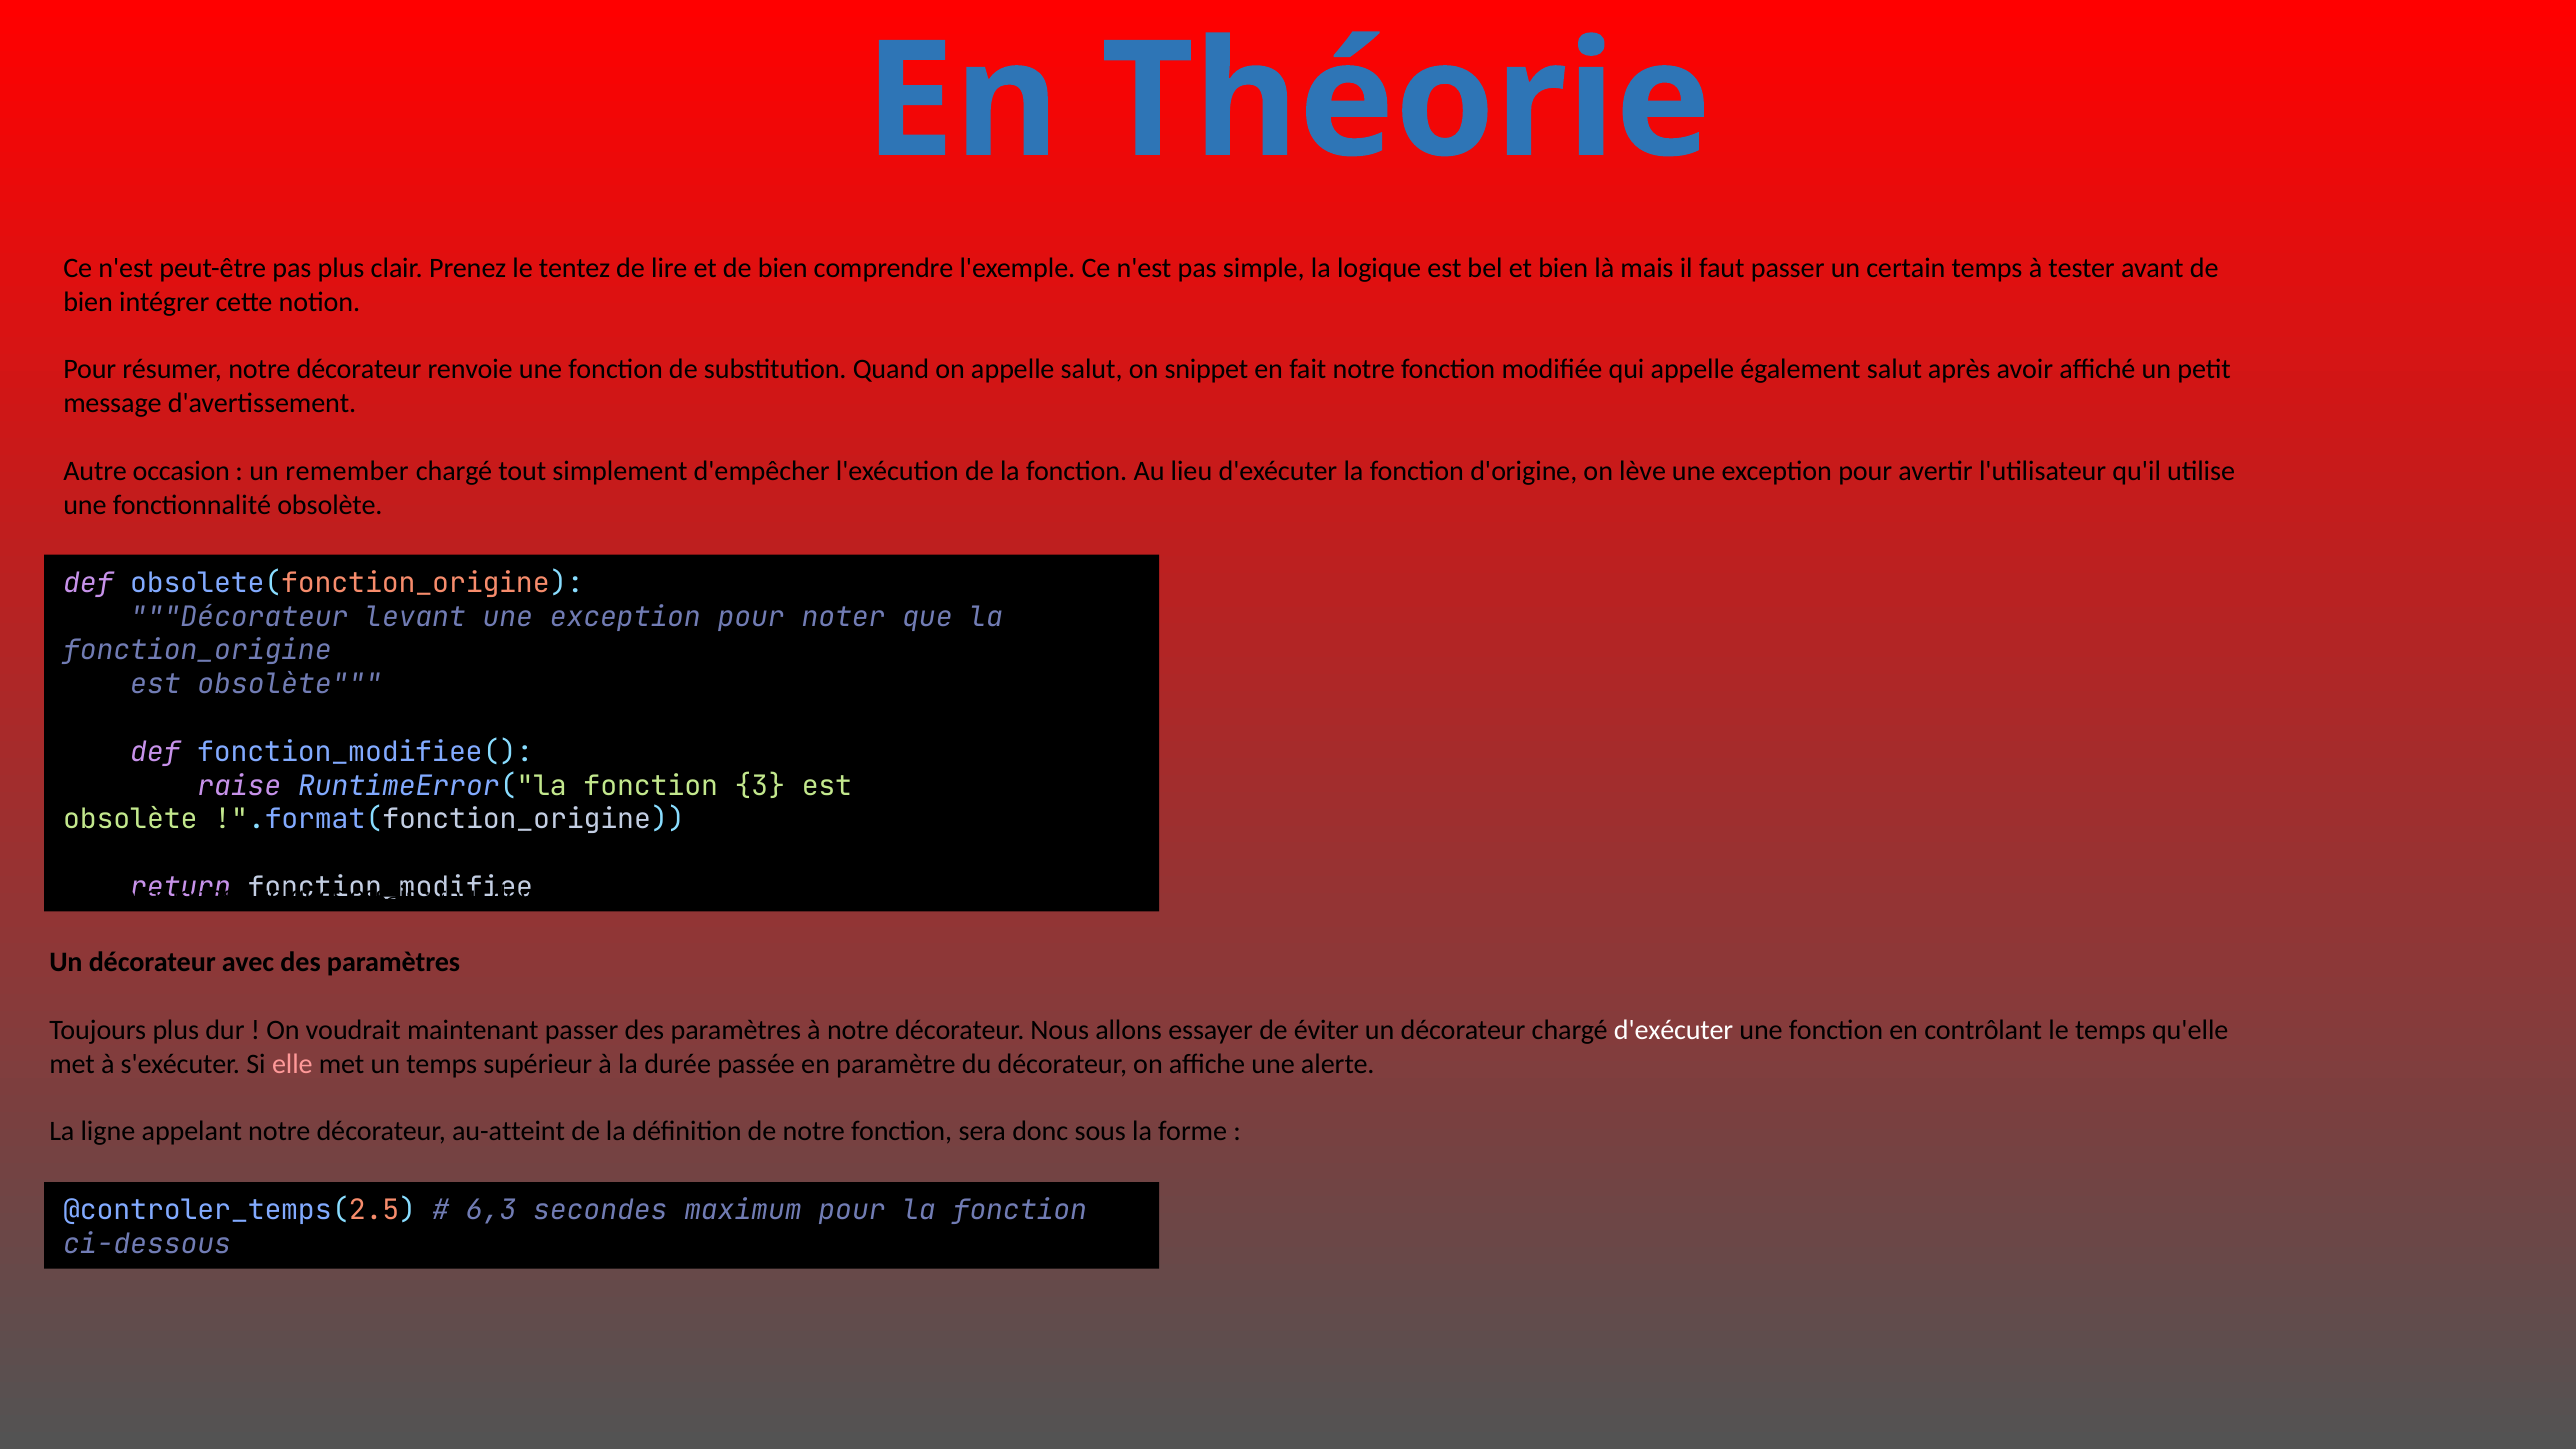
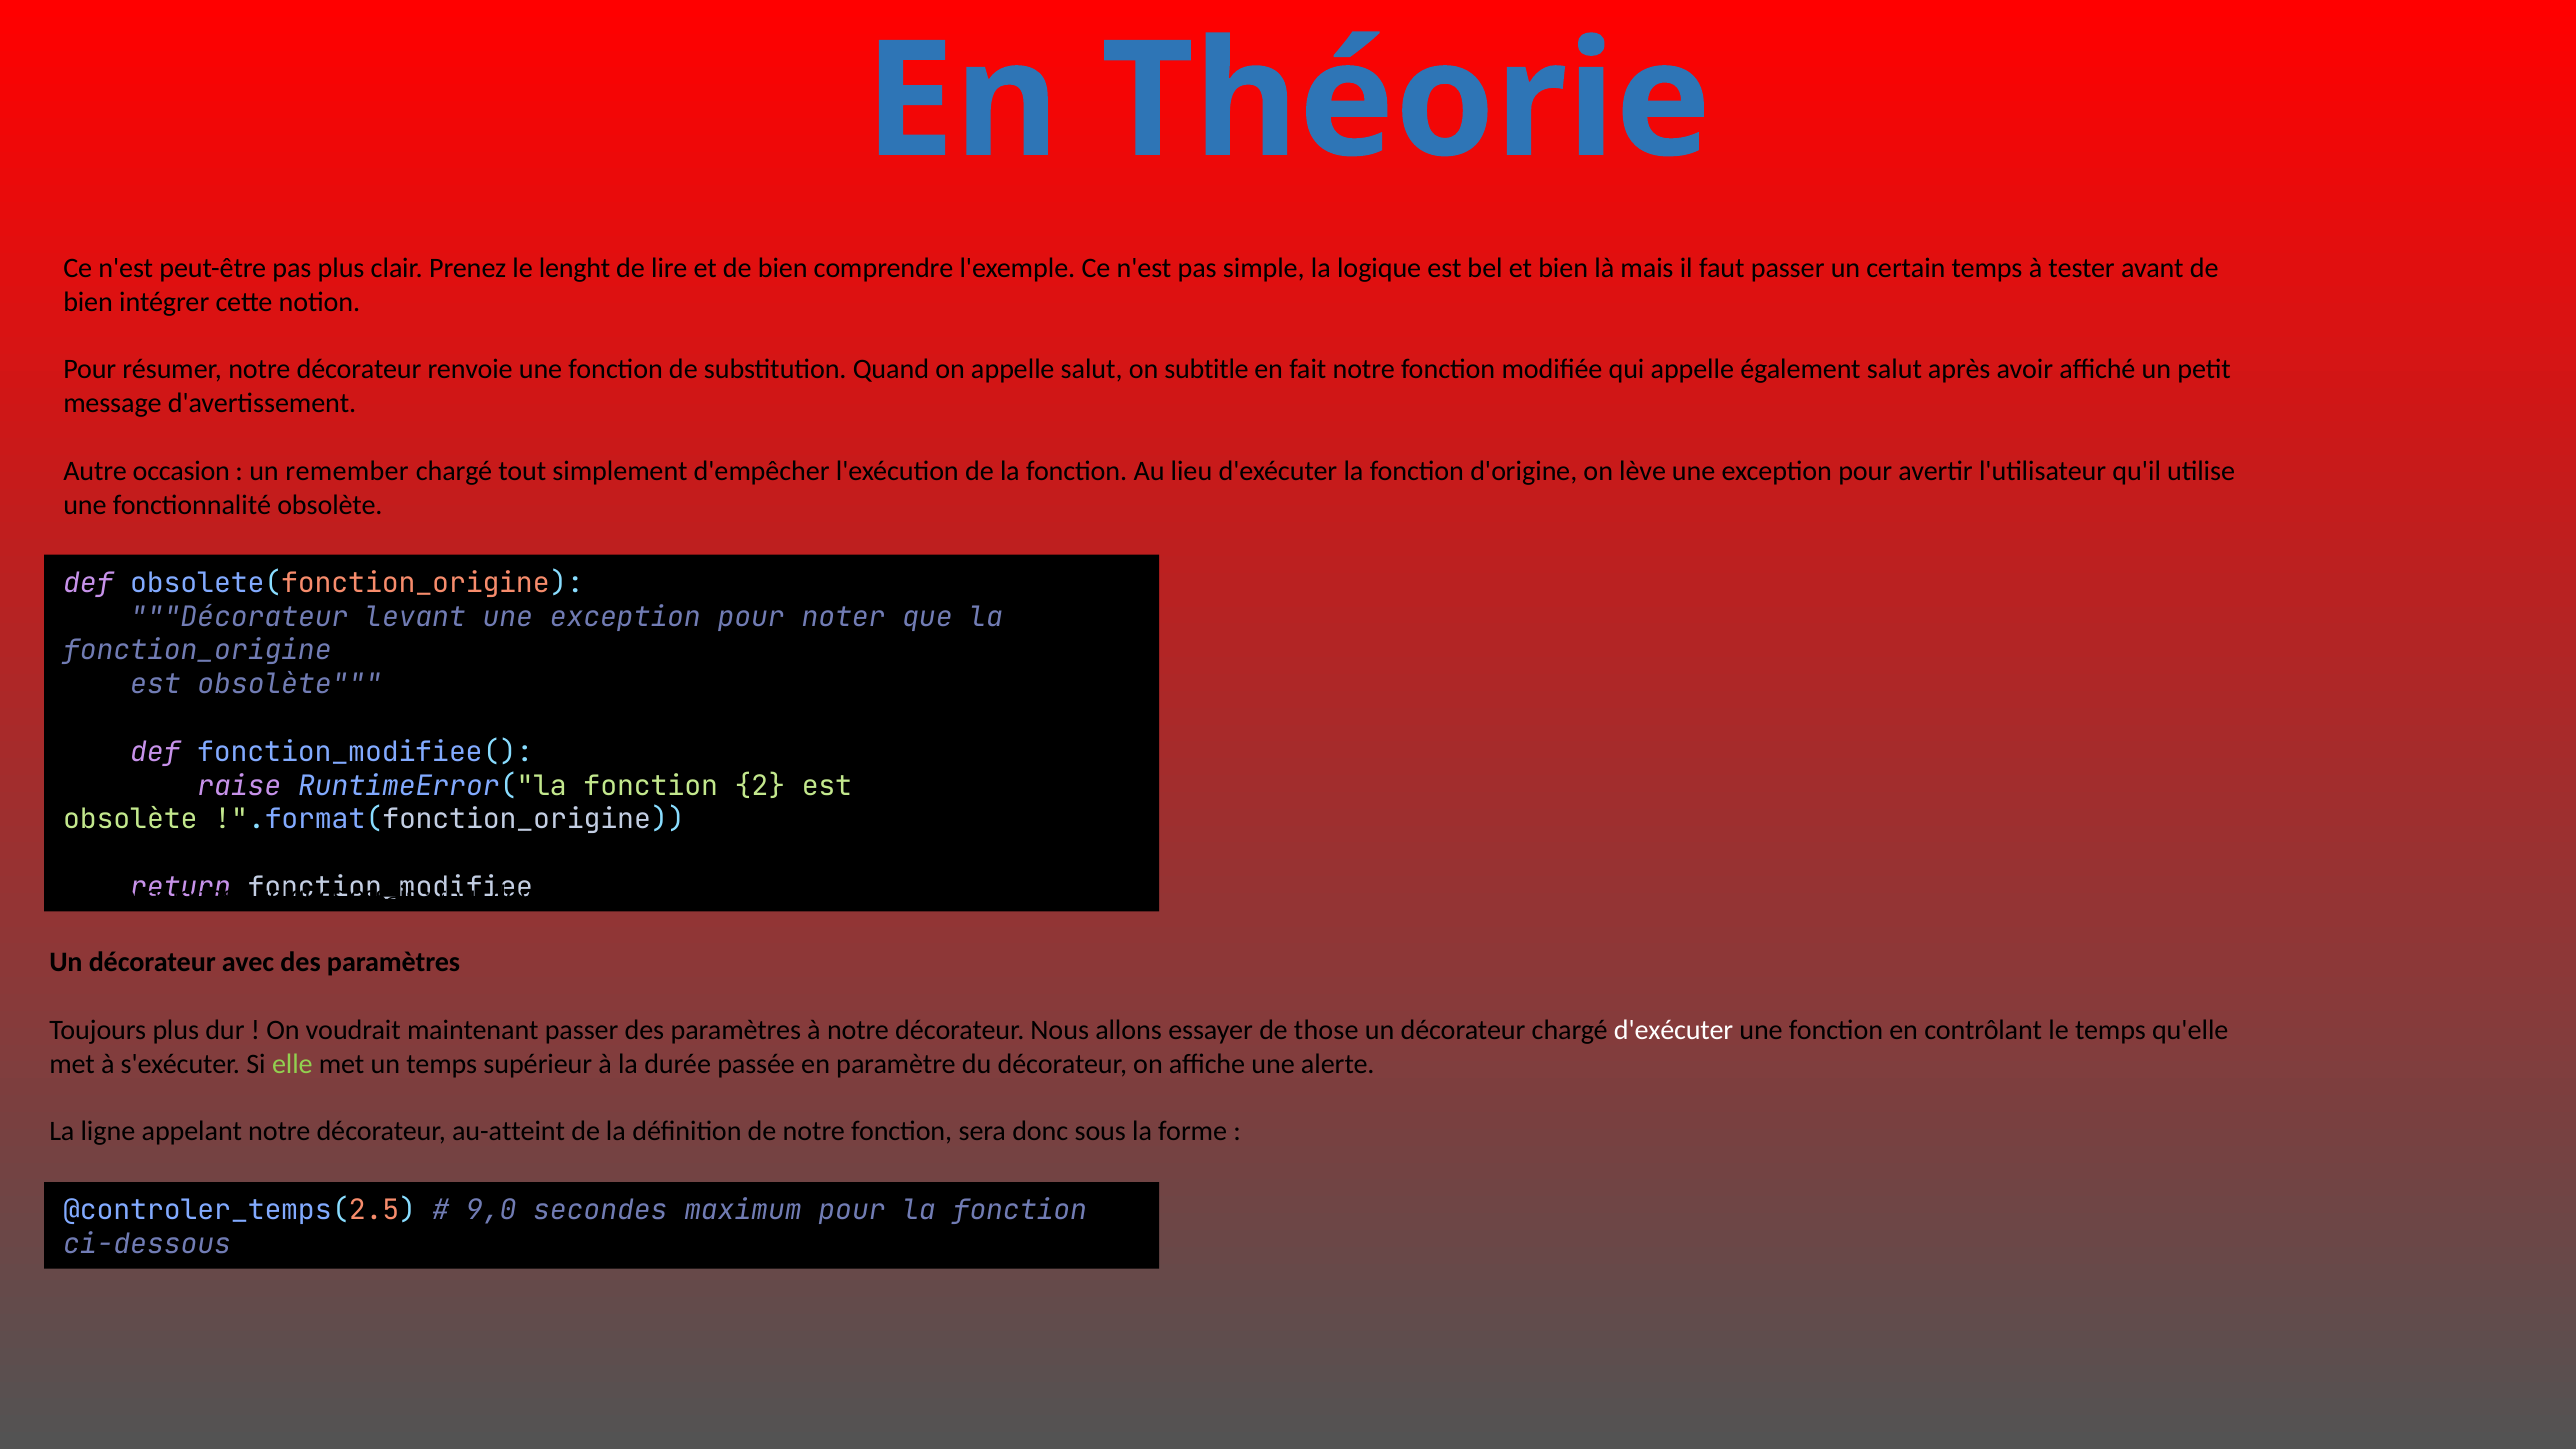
tentez: tentez -> lenght
snippet: snippet -> subtitle
3: 3 -> 2
éviter: éviter -> those
elle colour: pink -> light green
6,3: 6,3 -> 9,0
